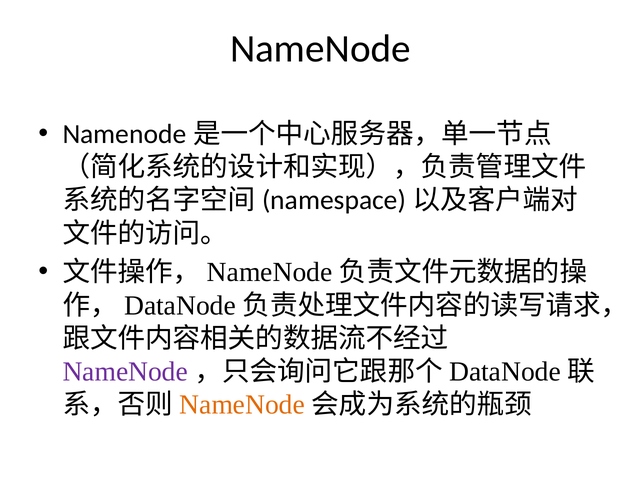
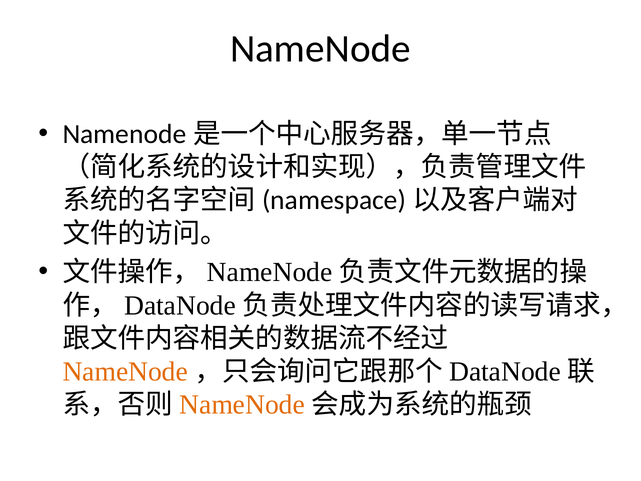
NameNode at (125, 372) colour: purple -> orange
